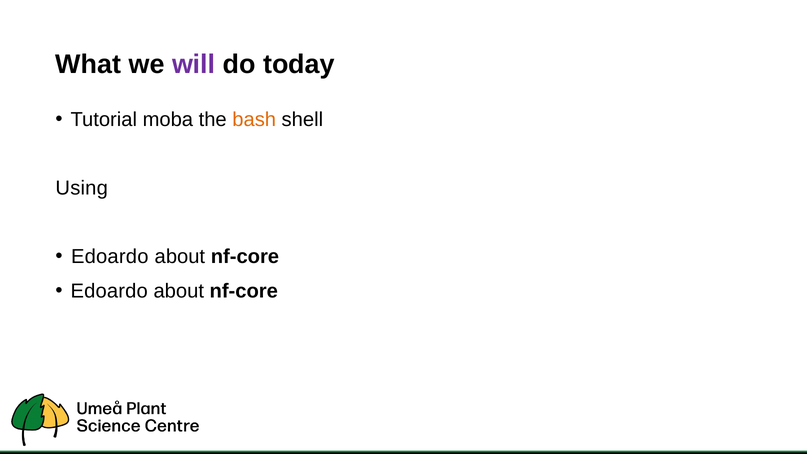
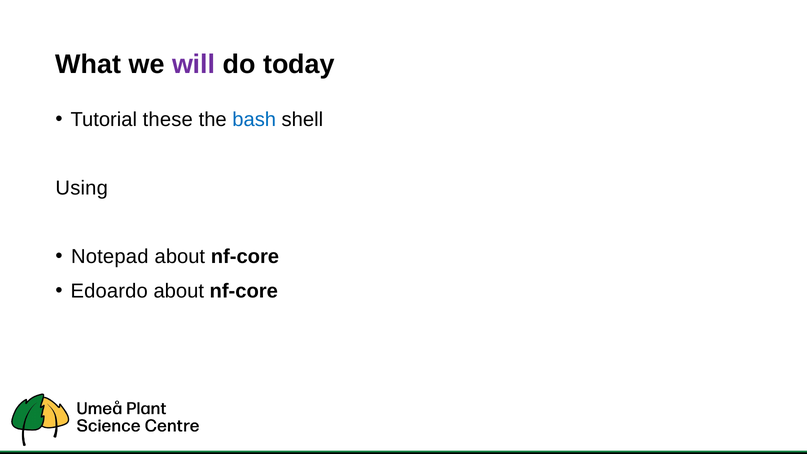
moba: moba -> these
bash colour: orange -> blue
Edoardo at (110, 257): Edoardo -> Notepad
